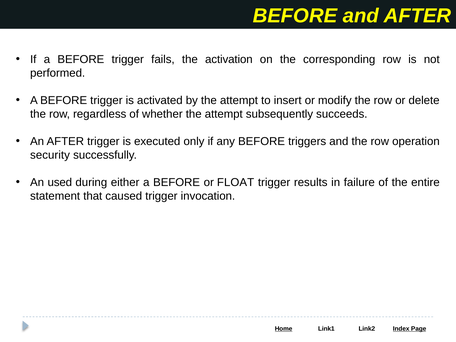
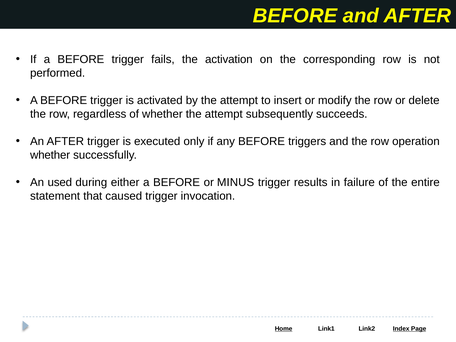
security at (50, 155): security -> whether
FLOAT: FLOAT -> MINUS
